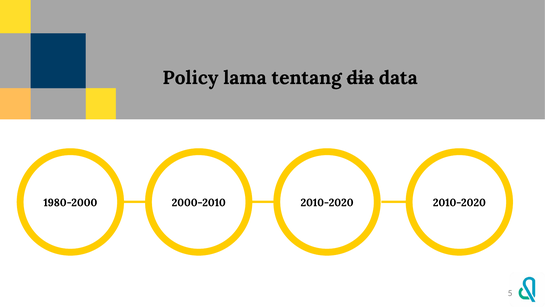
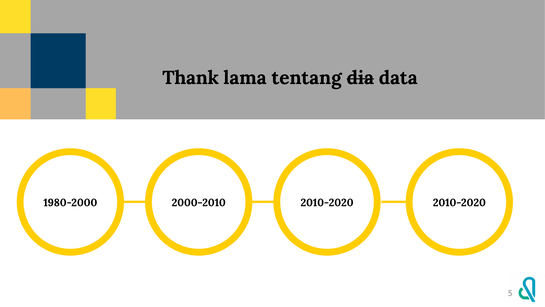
Policy: Policy -> Thank
